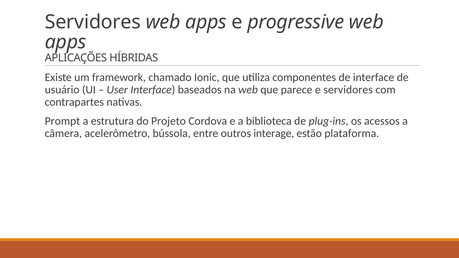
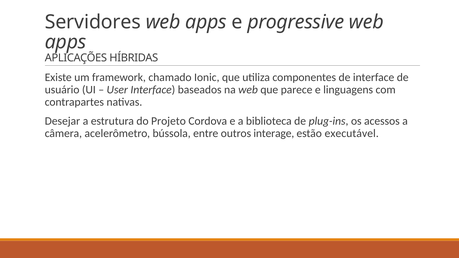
e servidores: servidores -> linguagens
Prompt: Prompt -> Desejar
plataforma: plataforma -> executável
